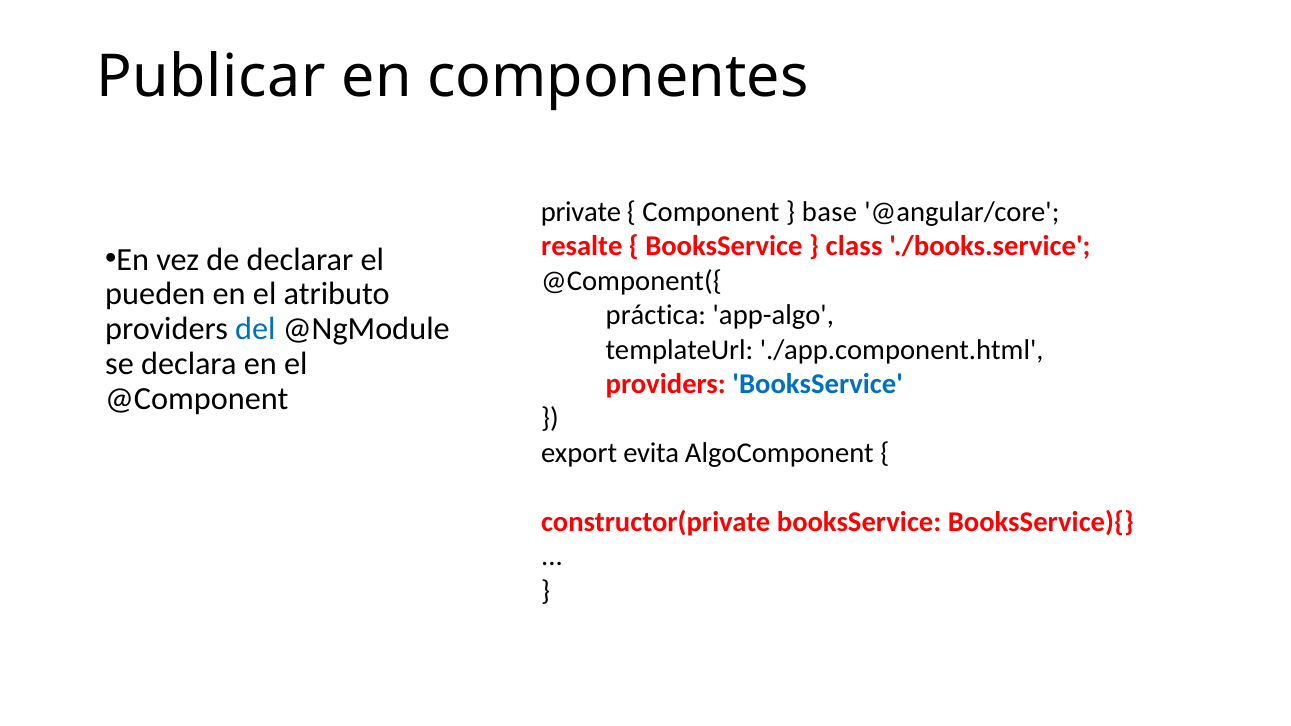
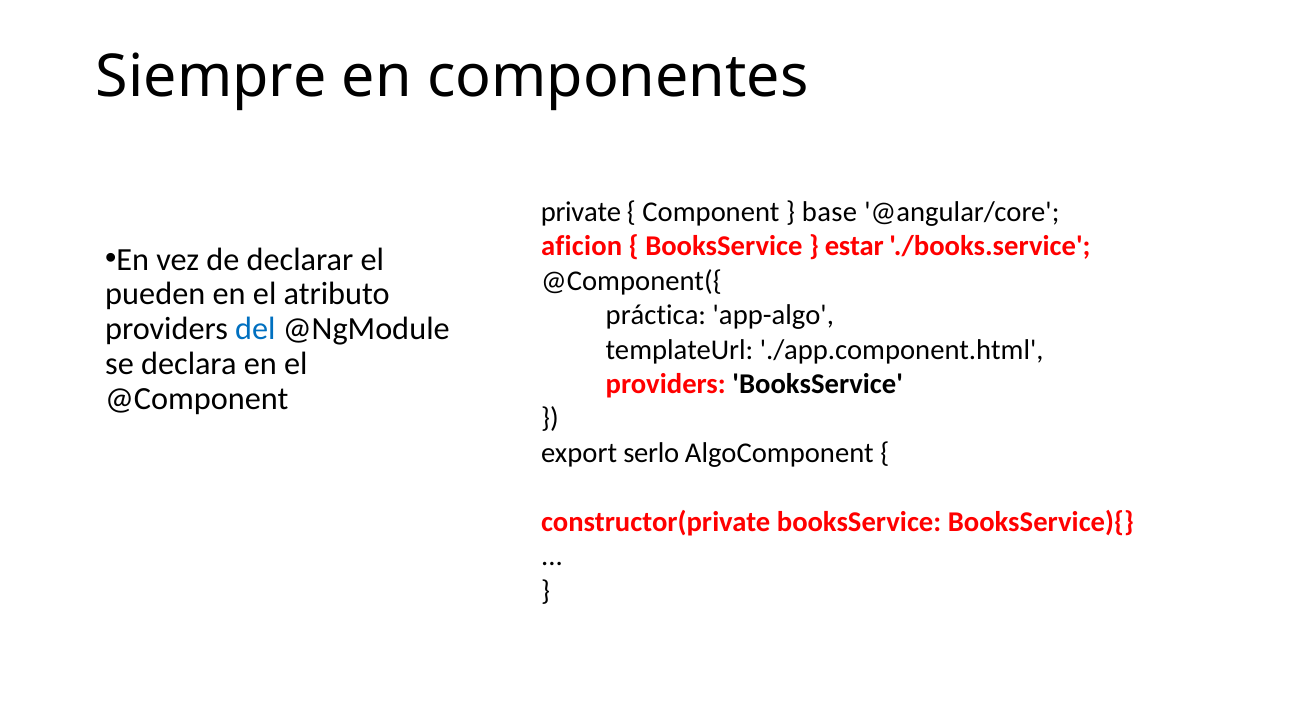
Publicar: Publicar -> Siempre
resalte: resalte -> aficion
class: class -> estar
BooksService at (818, 384) colour: blue -> black
evita: evita -> serlo
